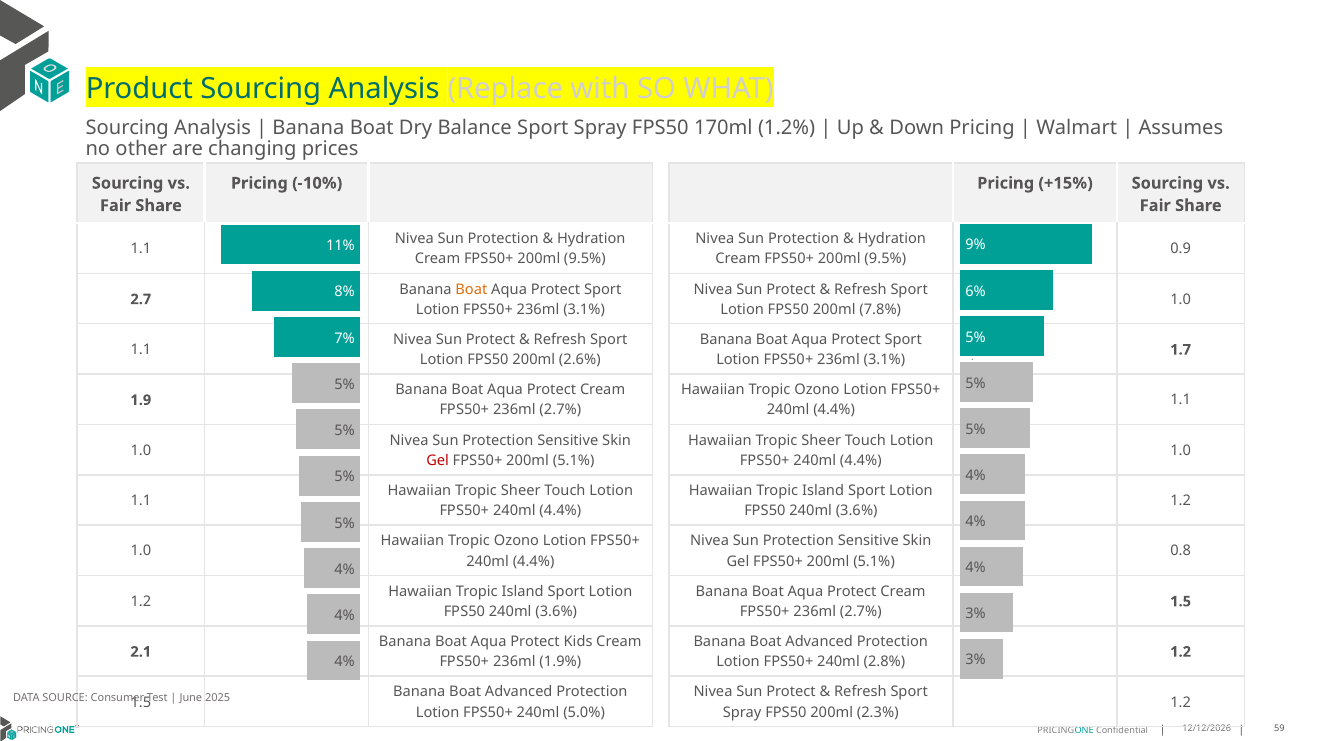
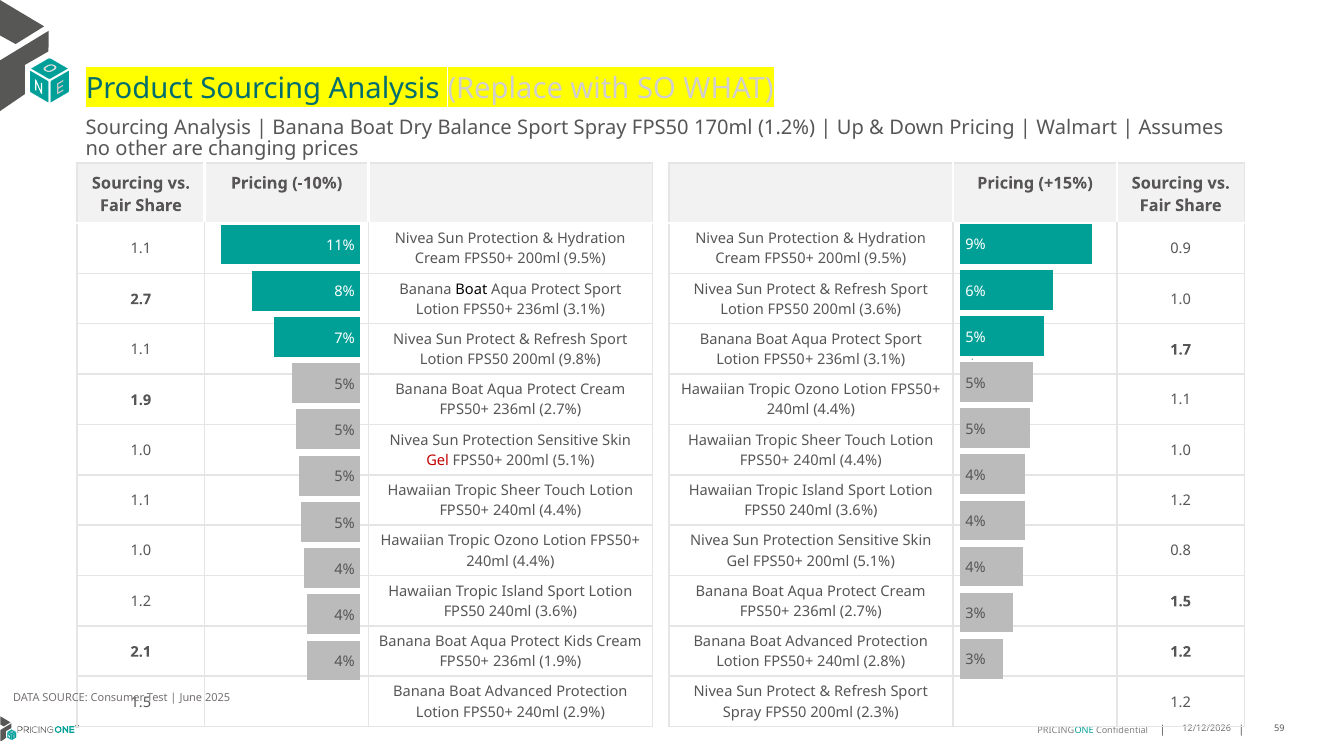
Boat at (471, 289) colour: orange -> black
200ml 7.8%: 7.8% -> 3.6%
2.6%: 2.6% -> 9.8%
5.0%: 5.0% -> 2.9%
